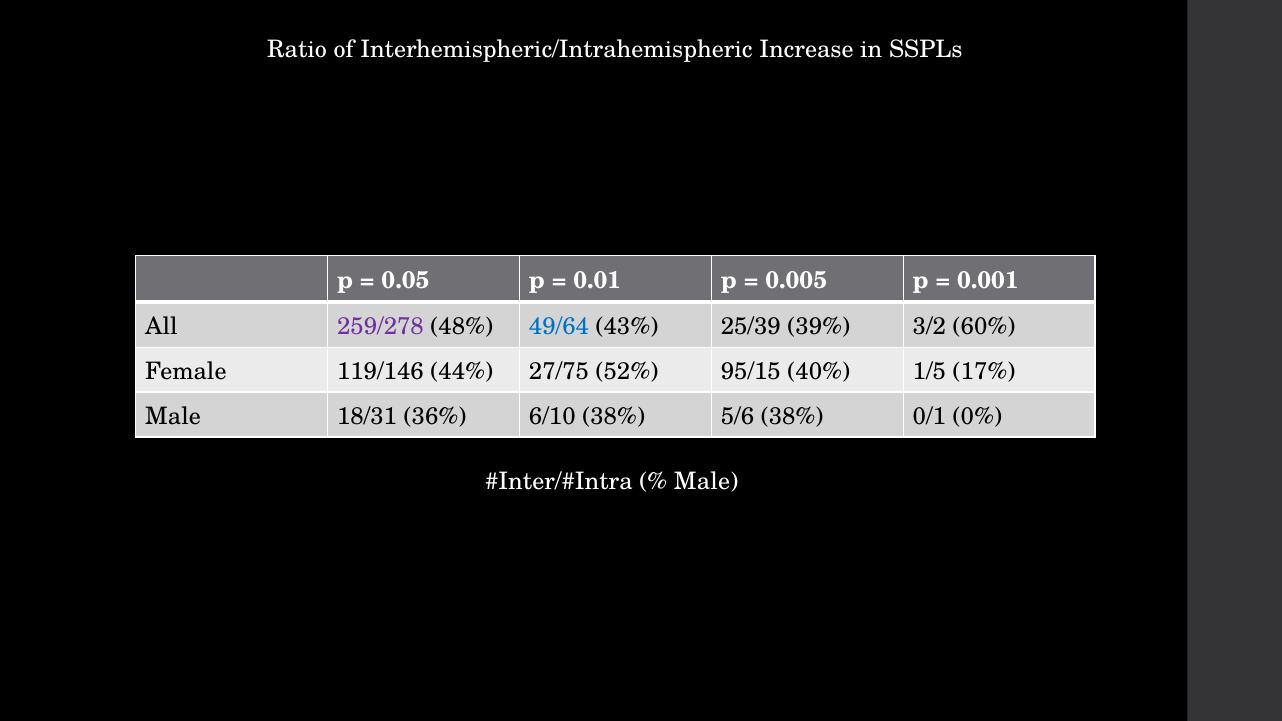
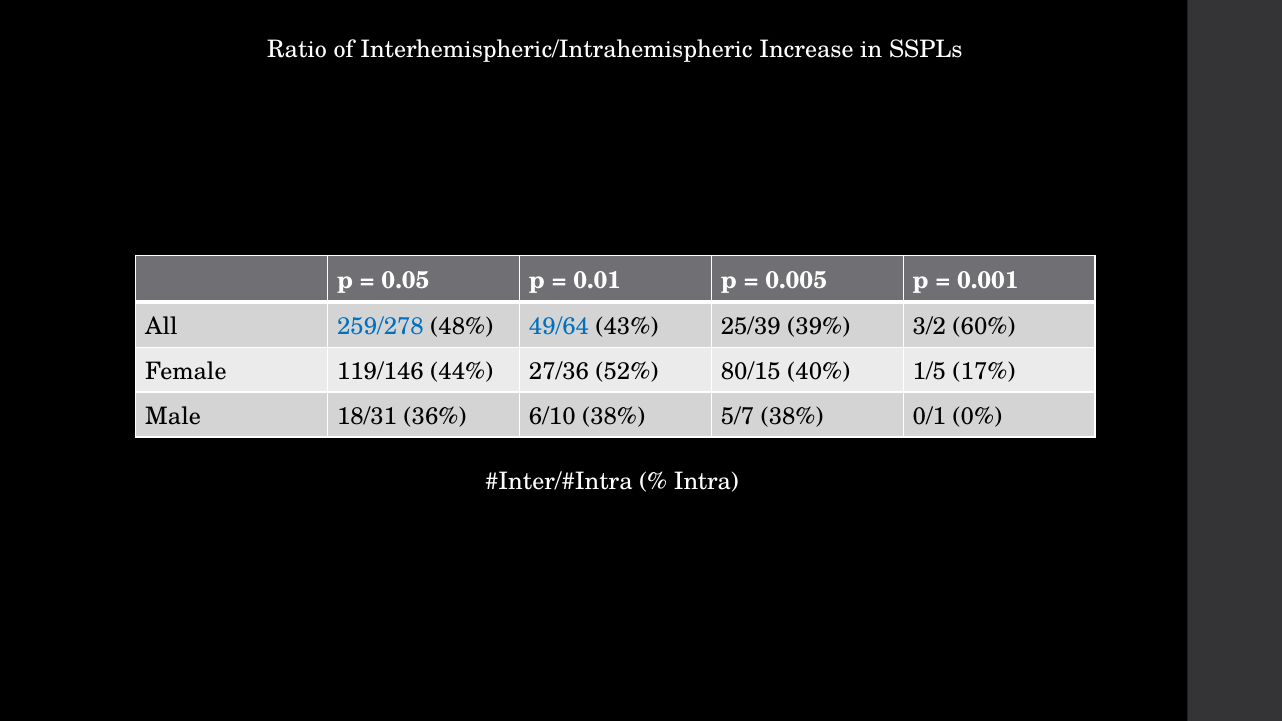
259/278 colour: purple -> blue
27/75: 27/75 -> 27/36
95/15: 95/15 -> 80/15
5/6: 5/6 -> 5/7
Male at (706, 482): Male -> Intra
